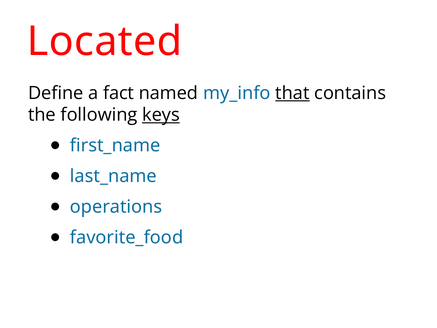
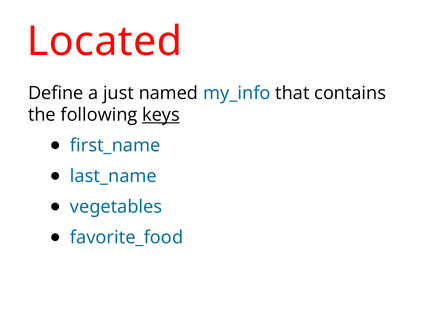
fact: fact -> just
that underline: present -> none
operations: operations -> vegetables
